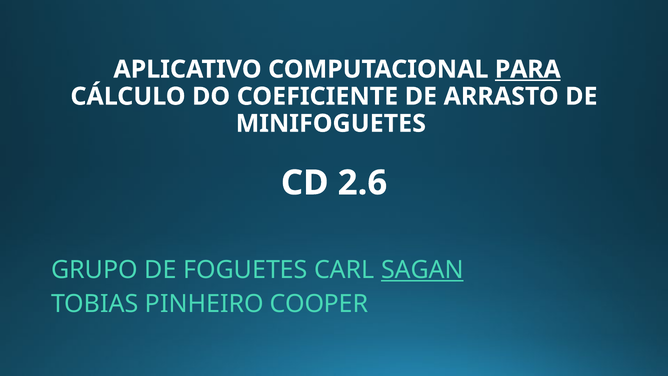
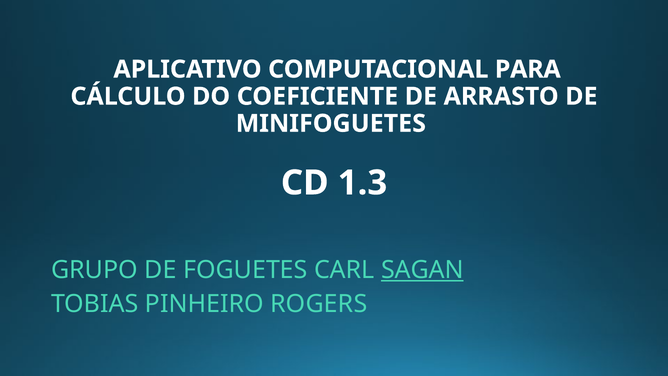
PARA underline: present -> none
2.6: 2.6 -> 1.3
COOPER: COOPER -> ROGERS
